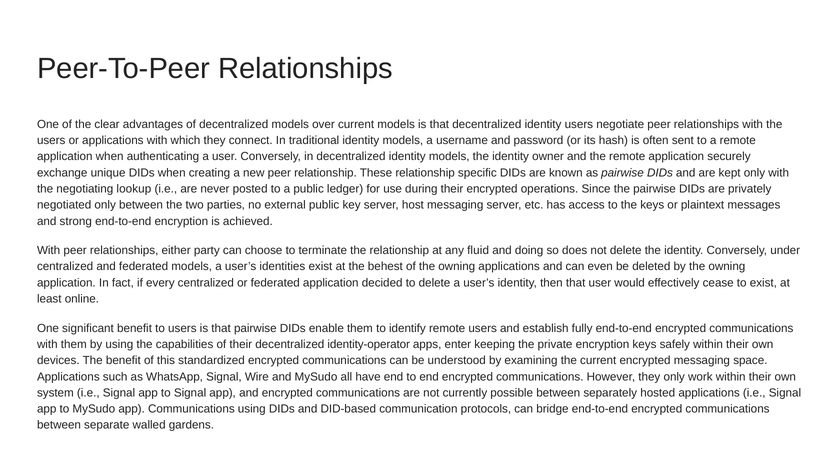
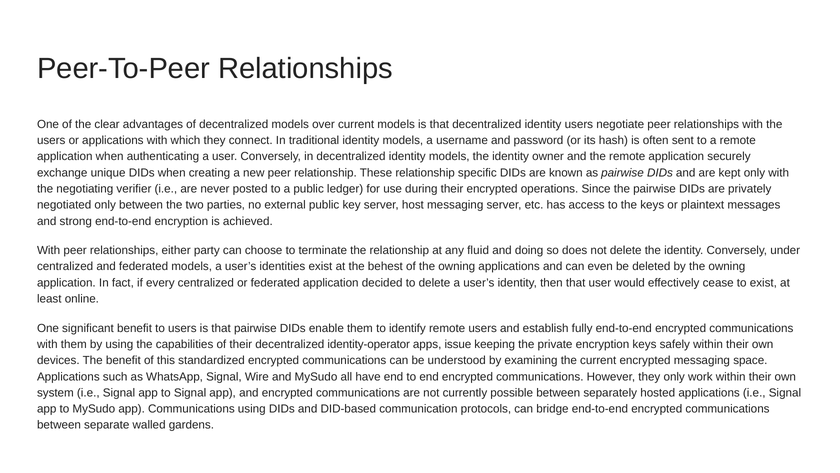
lookup: lookup -> verifier
enter: enter -> issue
